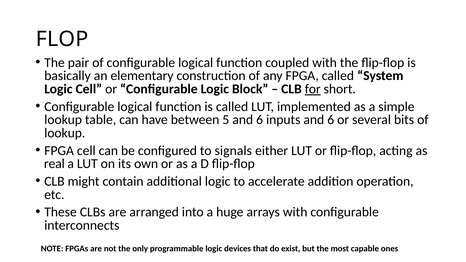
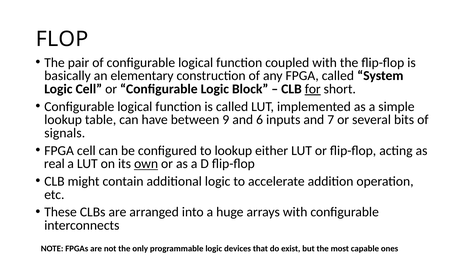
5: 5 -> 9
inputs and 6: 6 -> 7
lookup at (65, 133): lookup -> signals
to signals: signals -> lookup
own underline: none -> present
